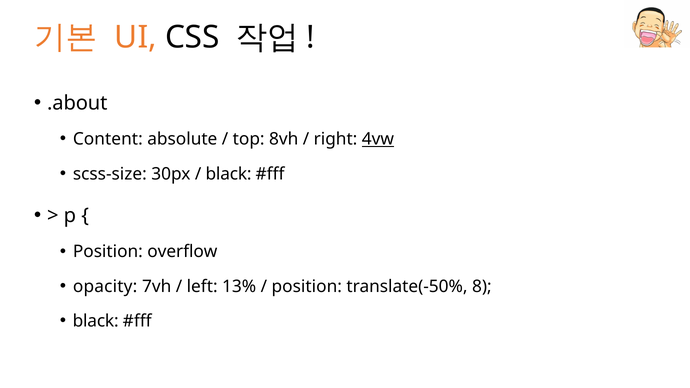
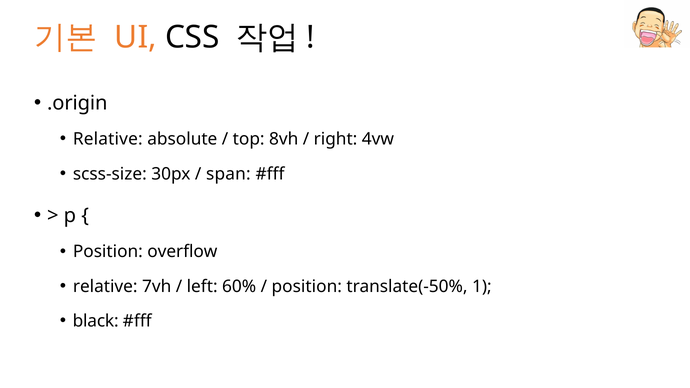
.about: .about -> .origin
Content at (108, 139): Content -> Relative
4vw underline: present -> none
black at (229, 174): black -> span
opacity at (105, 286): opacity -> relative
13%: 13% -> 60%
8: 8 -> 1
